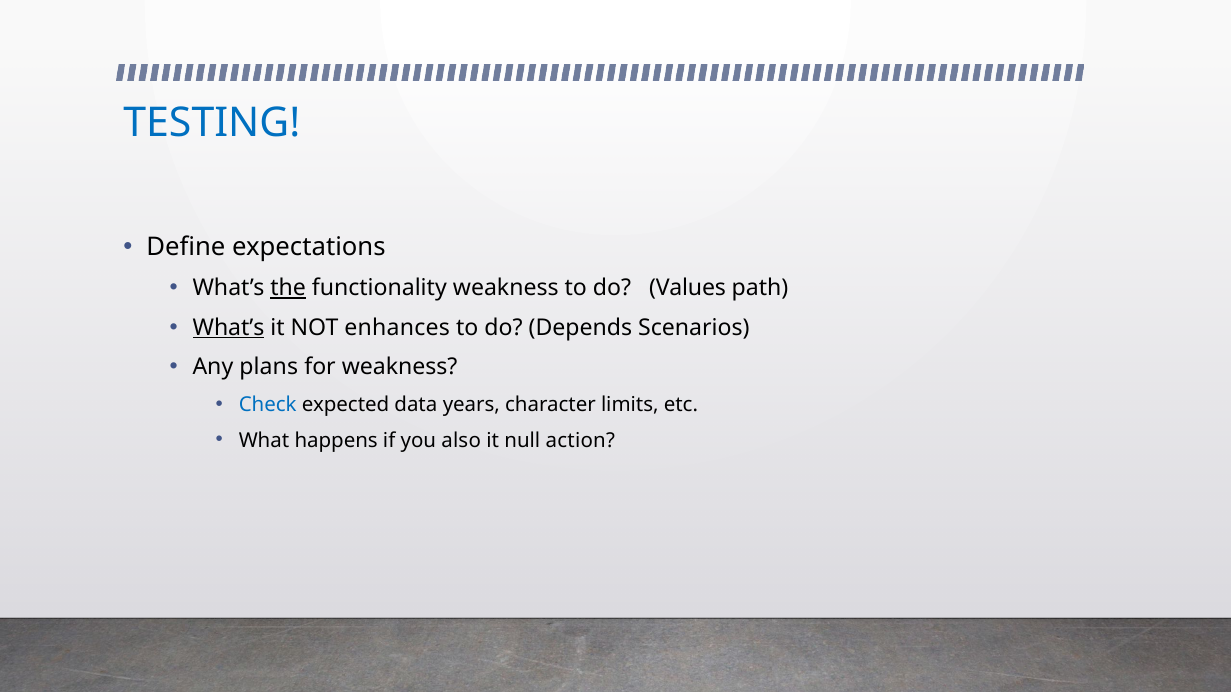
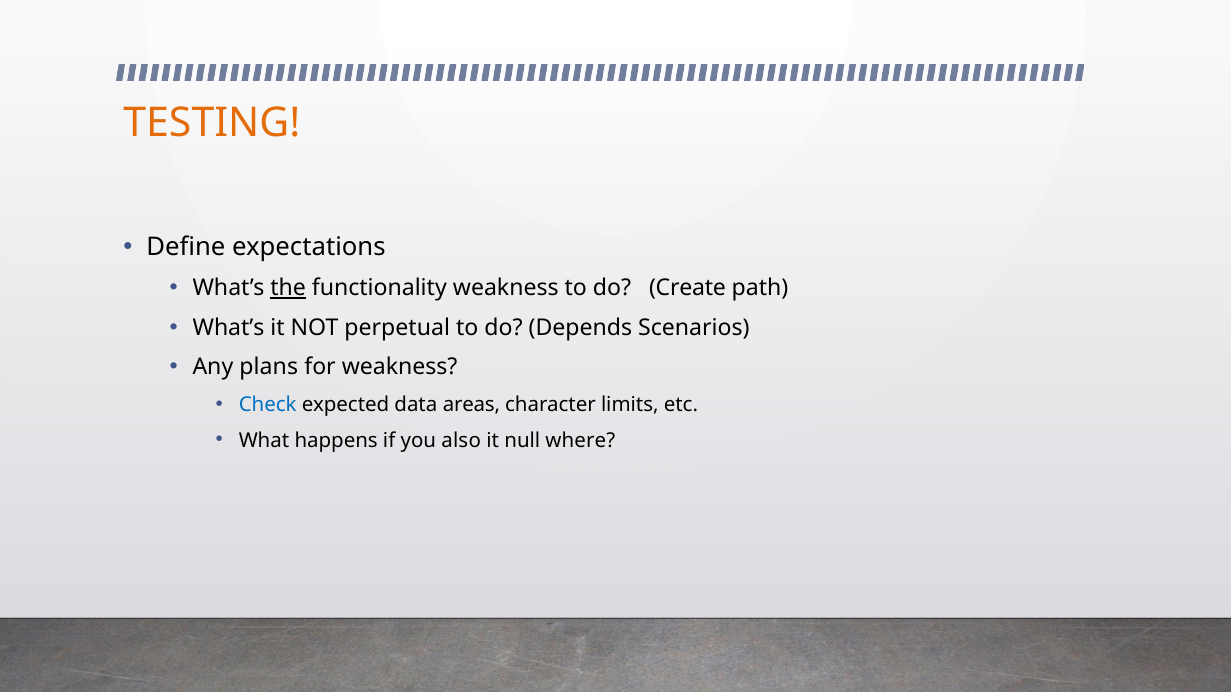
TESTING colour: blue -> orange
Values: Values -> Create
What’s at (229, 328) underline: present -> none
enhances: enhances -> perpetual
years: years -> areas
action: action -> where
